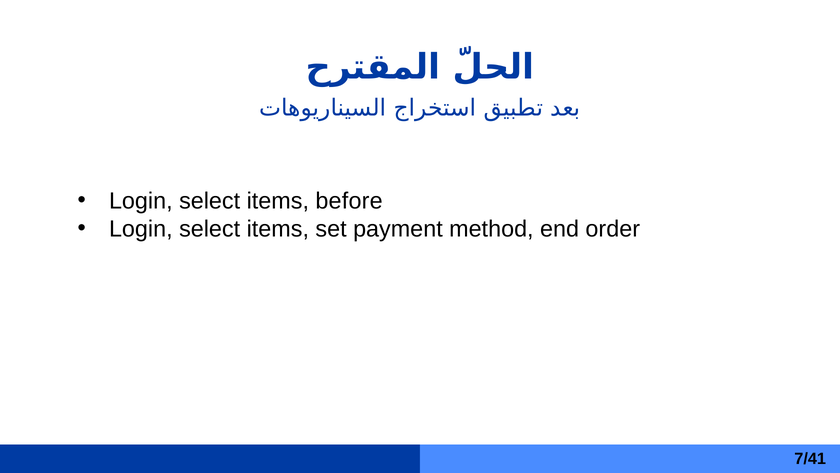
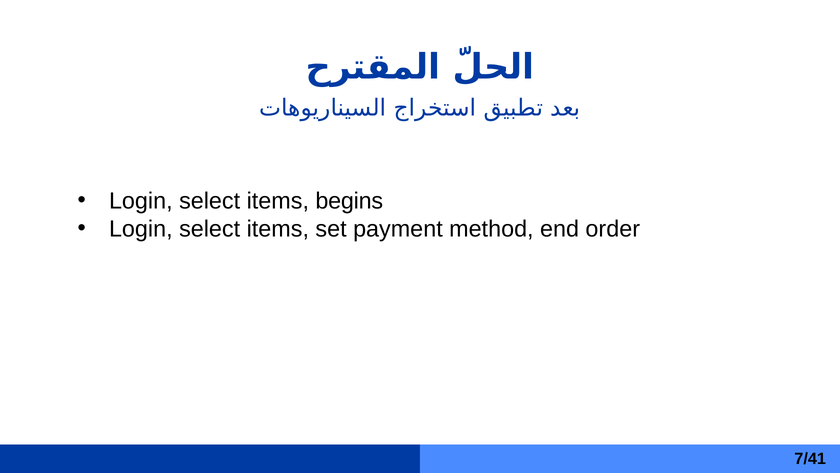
before: before -> begins
